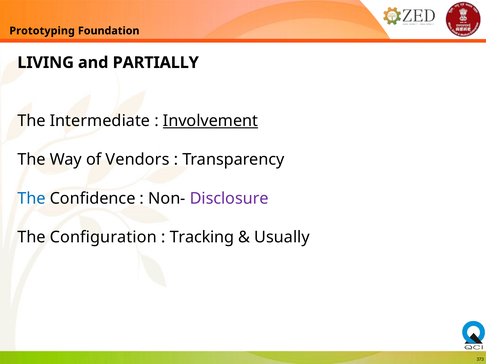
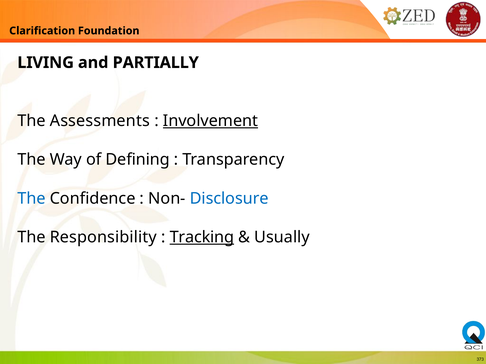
Prototyping: Prototyping -> Clarification
Intermediate: Intermediate -> Assessments
Vendors: Vendors -> Defining
Disclosure colour: purple -> blue
Configuration: Configuration -> Responsibility
Tracking underline: none -> present
